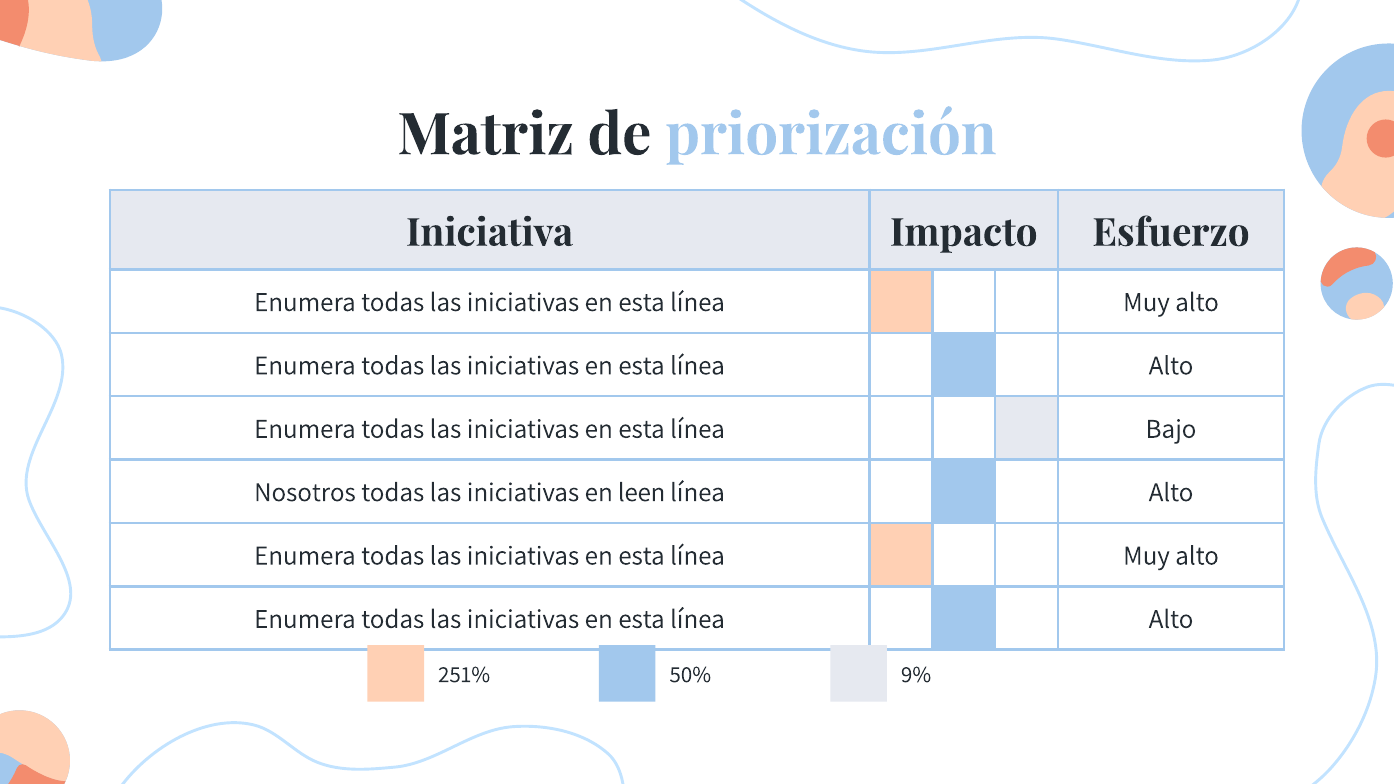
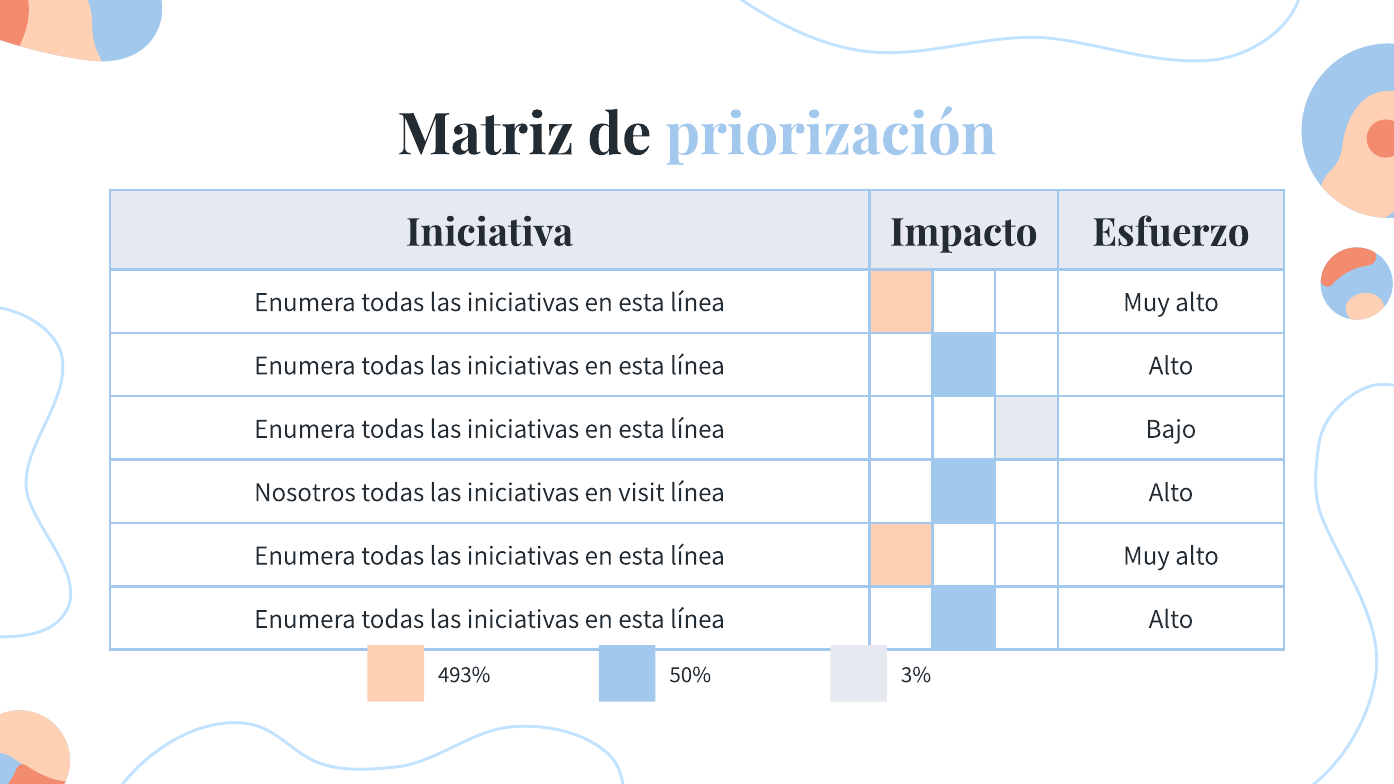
leen: leen -> visit
251%: 251% -> 493%
9%: 9% -> 3%
